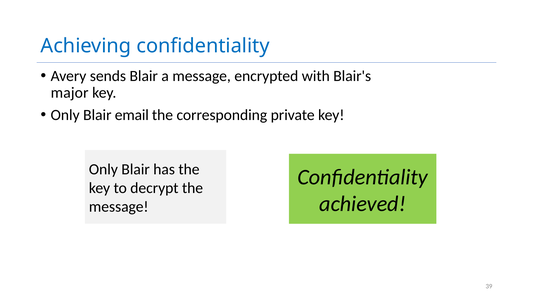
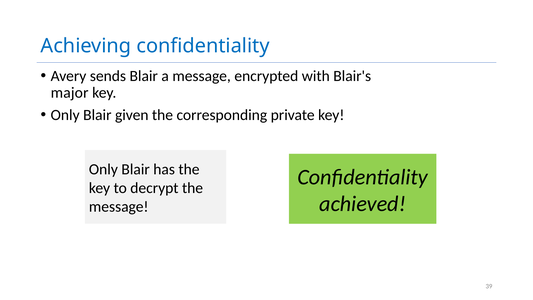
email: email -> given
